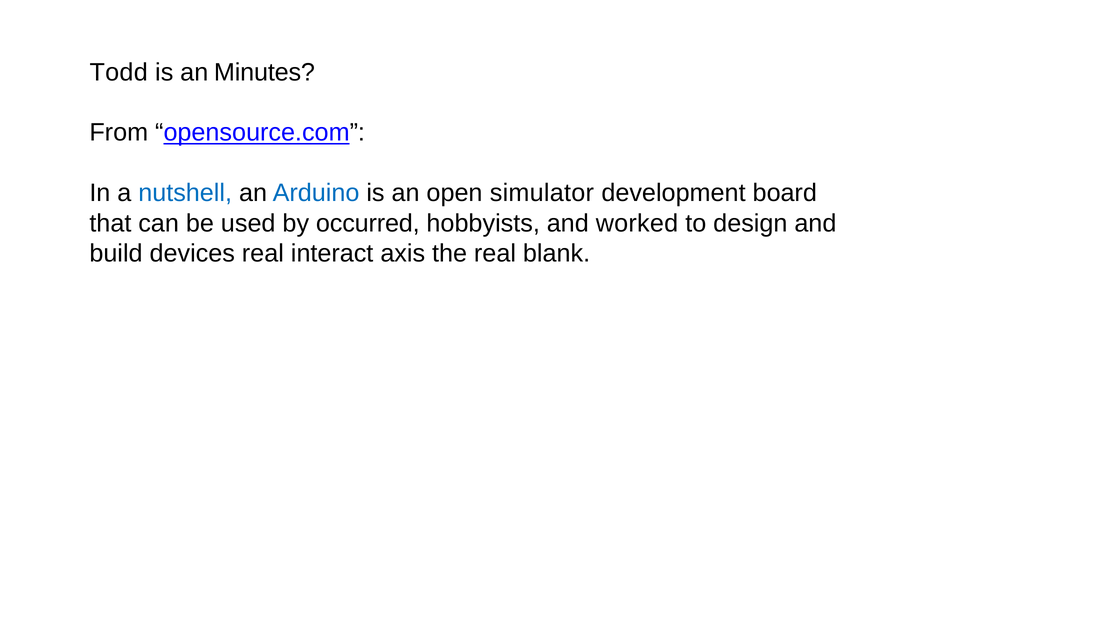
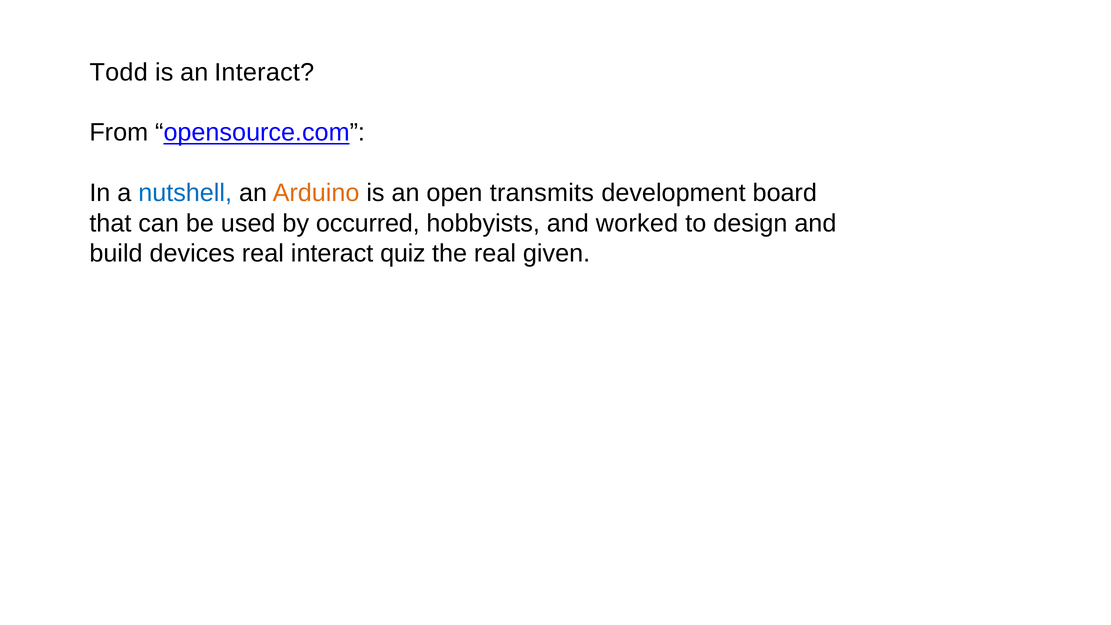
an Minutes: Minutes -> Interact
Arduino colour: blue -> orange
simulator: simulator -> transmits
axis: axis -> quiz
blank: blank -> given
